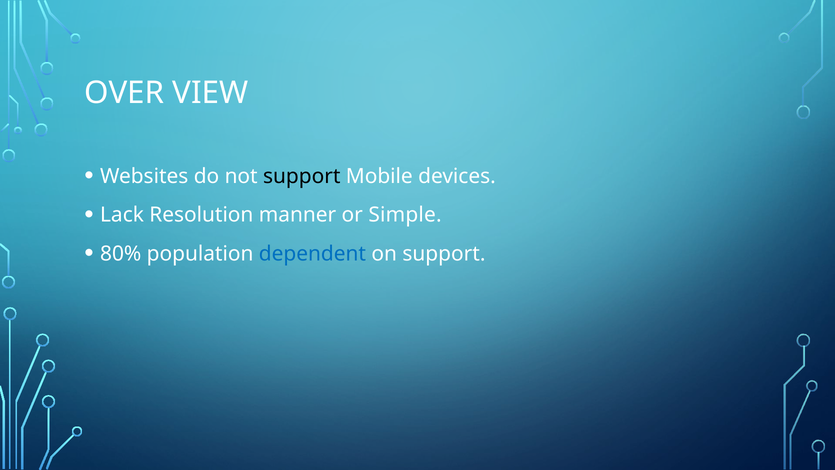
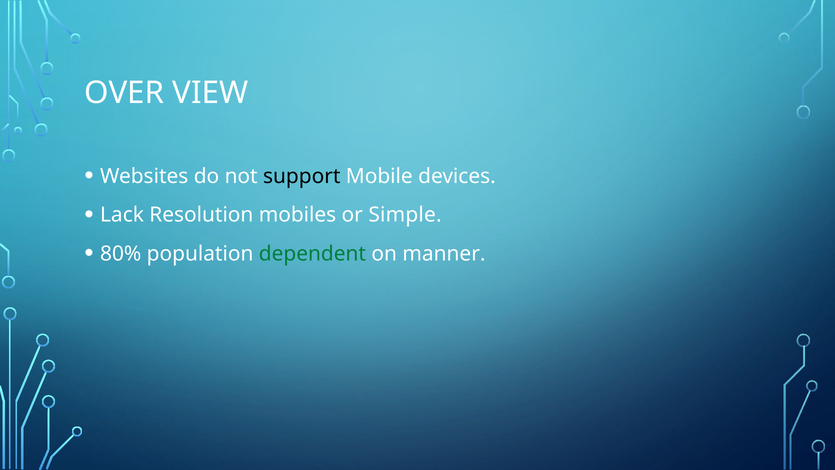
manner: manner -> mobiles
dependent colour: blue -> green
on support: support -> manner
